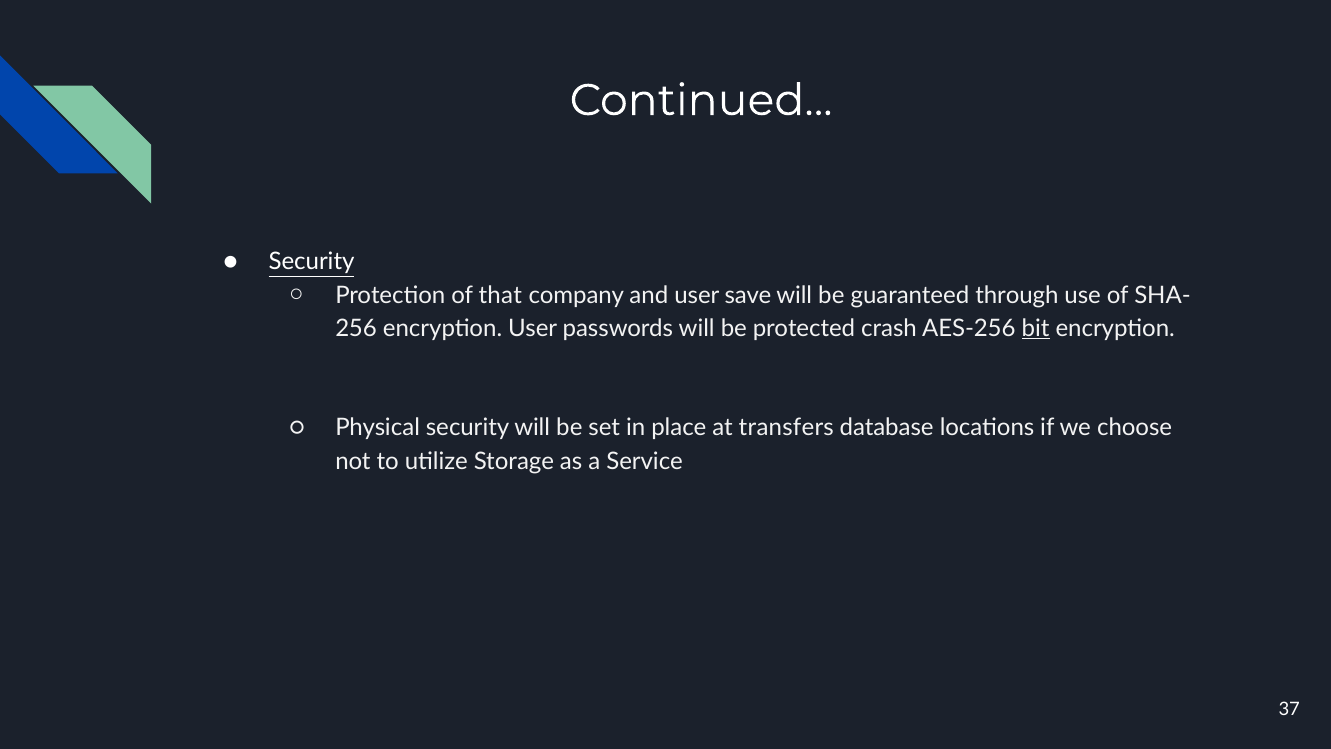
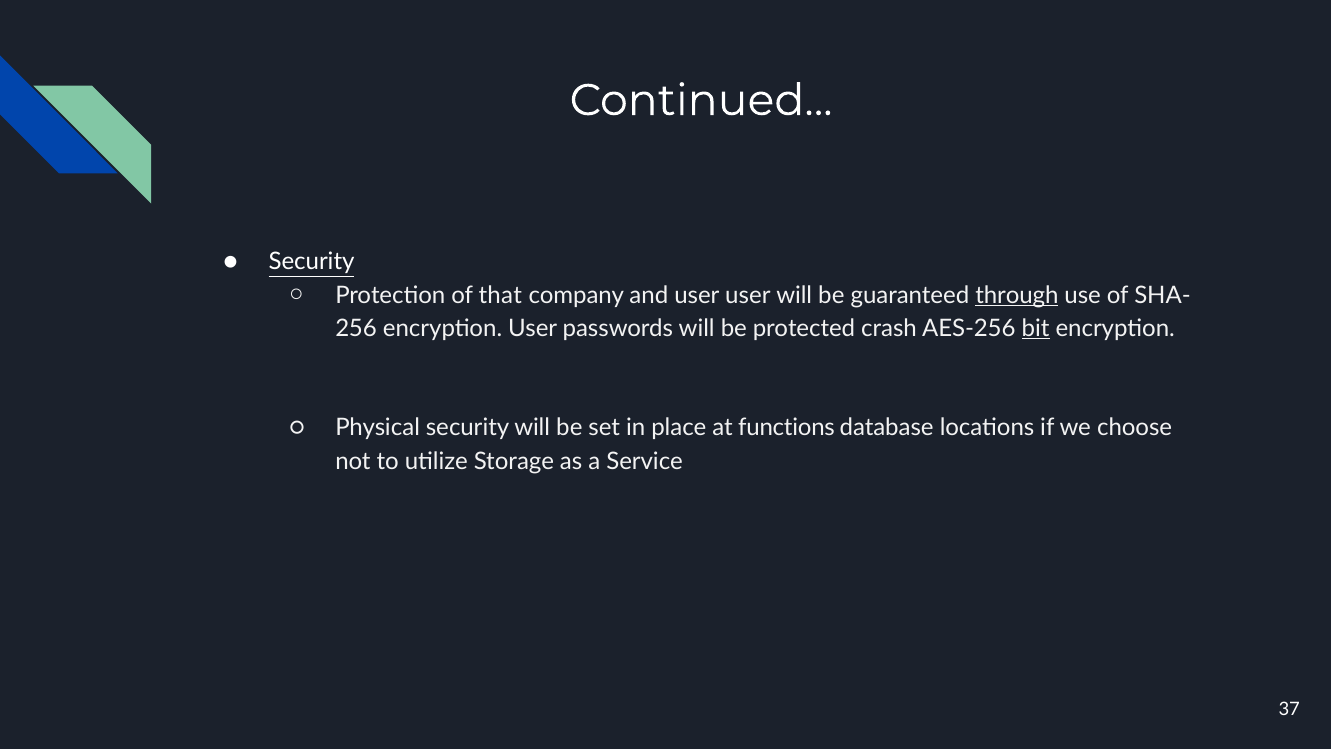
user save: save -> user
through underline: none -> present
transfers: transfers -> functions
